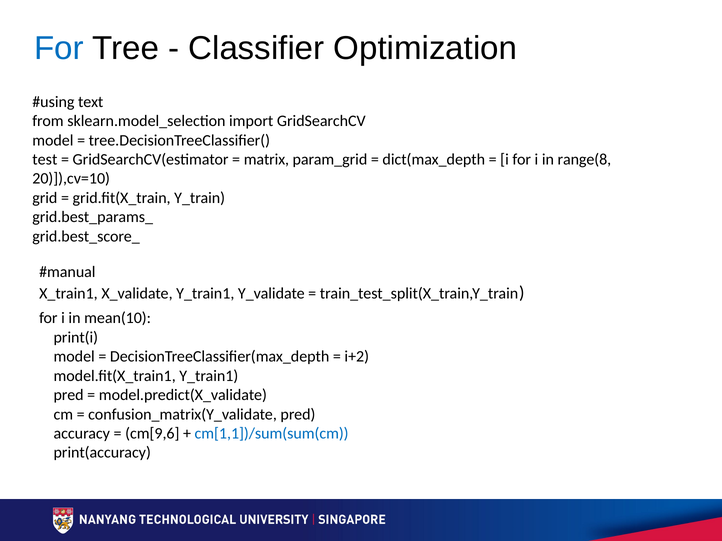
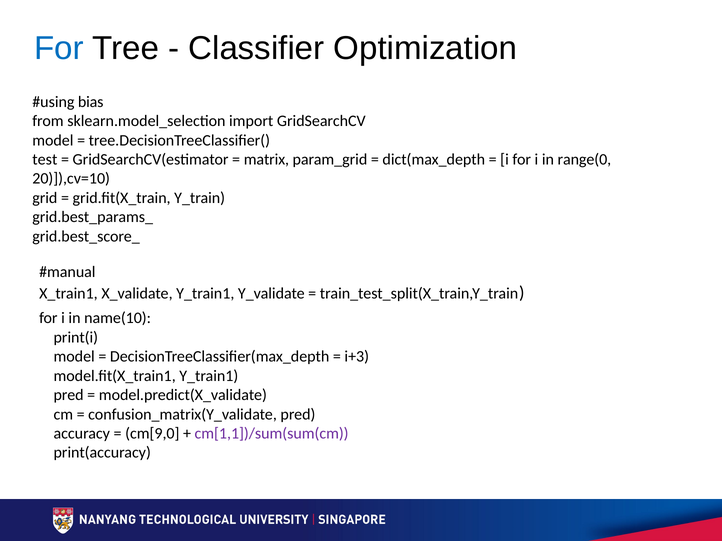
text: text -> bias
range(8: range(8 -> range(0
mean(10: mean(10 -> name(10
i+2: i+2 -> i+3
cm[9,6: cm[9,6 -> cm[9,0
cm[1,1])/sum(sum(cm colour: blue -> purple
